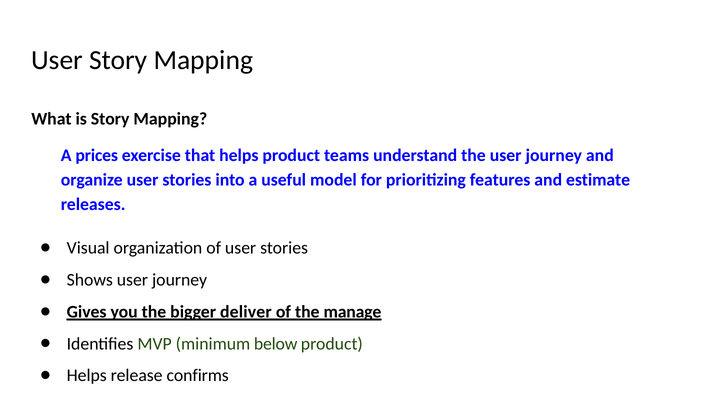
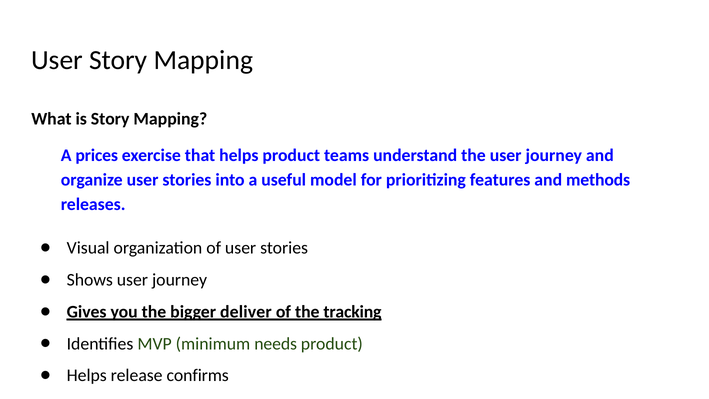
estimate: estimate -> methods
manage: manage -> tracking
below: below -> needs
